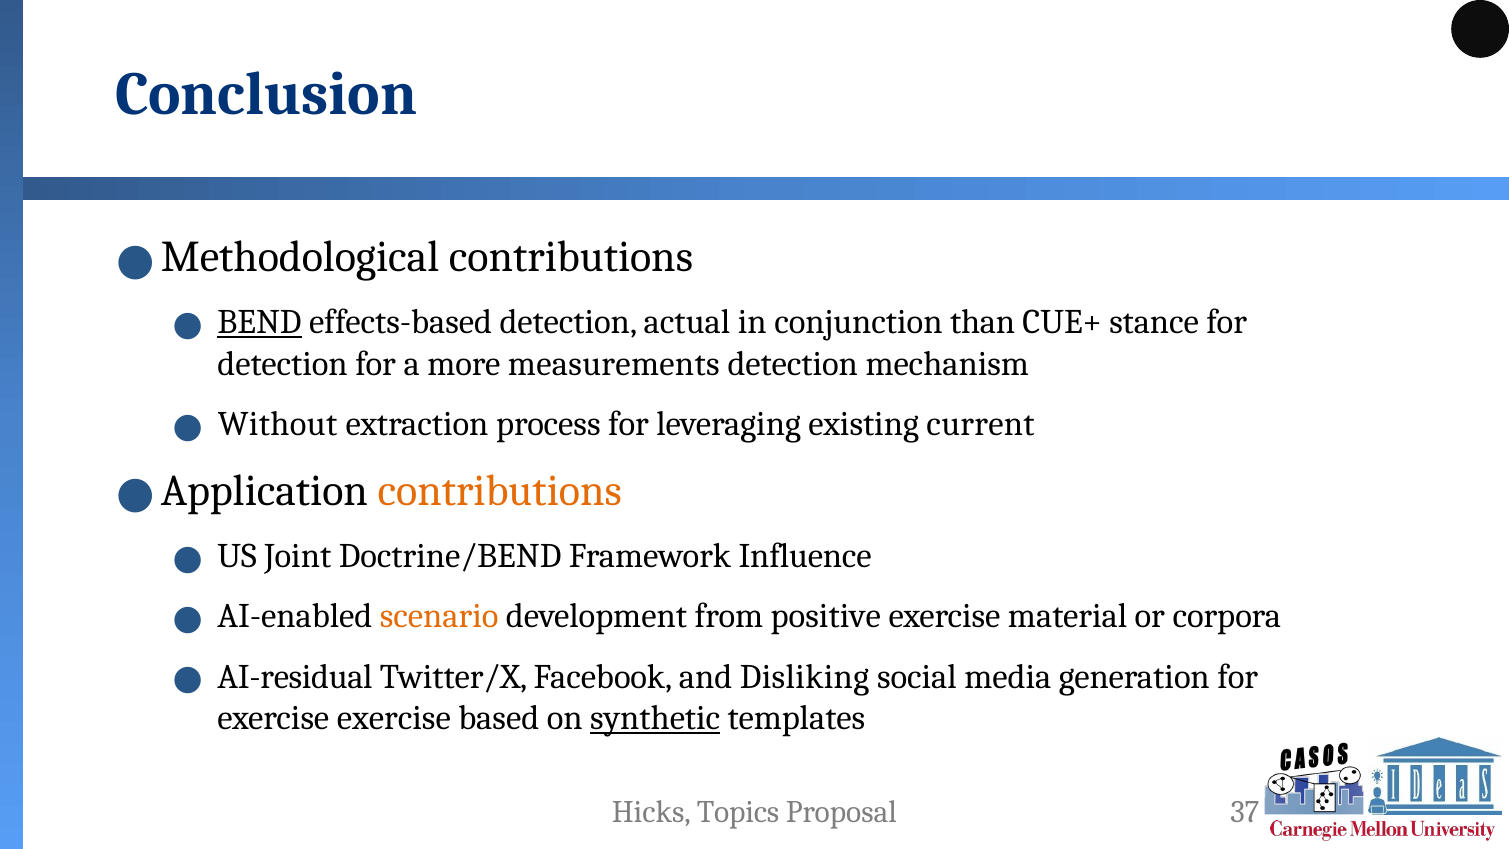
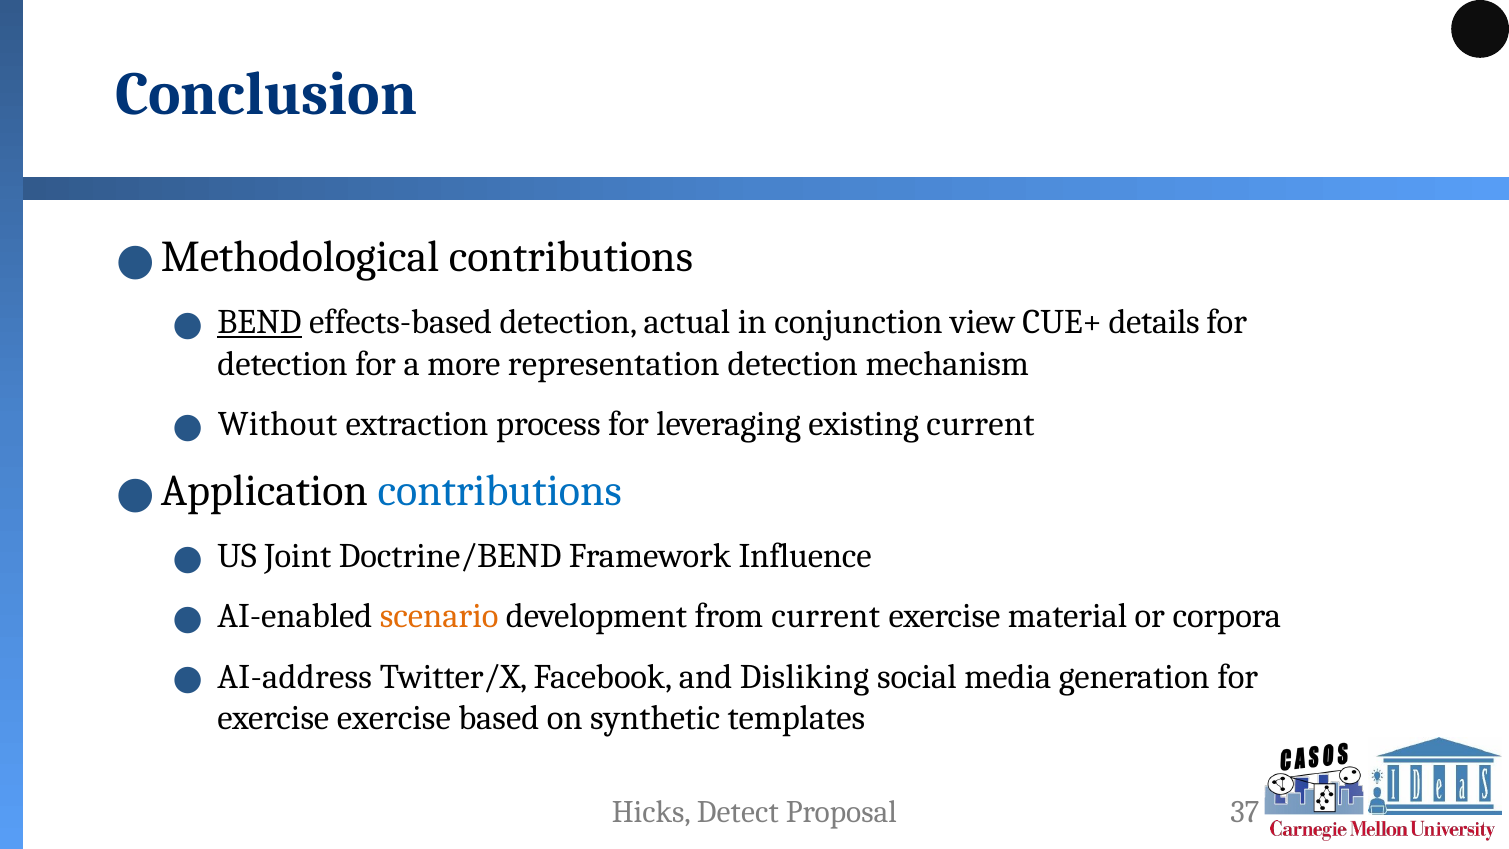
than: than -> view
stance: stance -> details
measurements: measurements -> representation
contributions at (500, 491) colour: orange -> blue
from positive: positive -> current
AI-residual: AI-residual -> AI-address
synthetic underline: present -> none
Topics: Topics -> Detect
